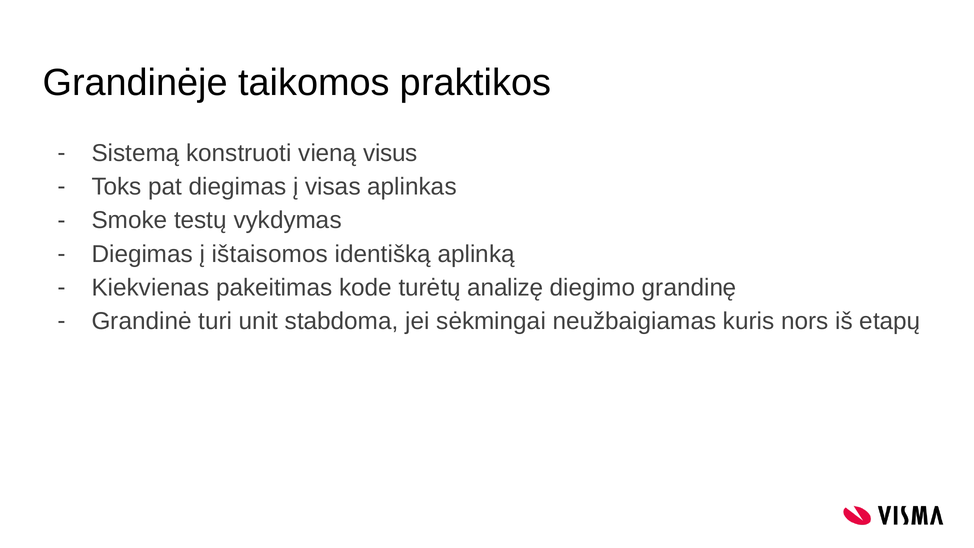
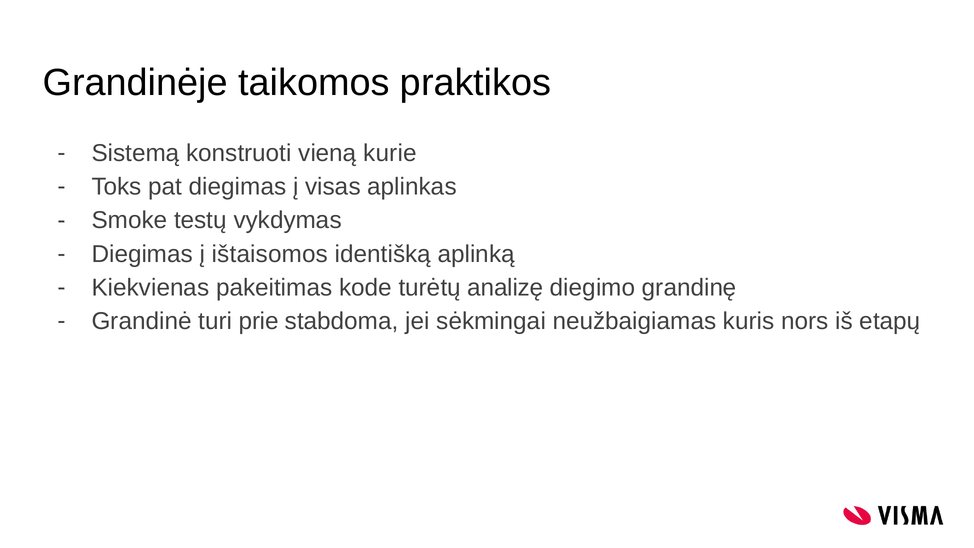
visus: visus -> kurie
unit: unit -> prie
